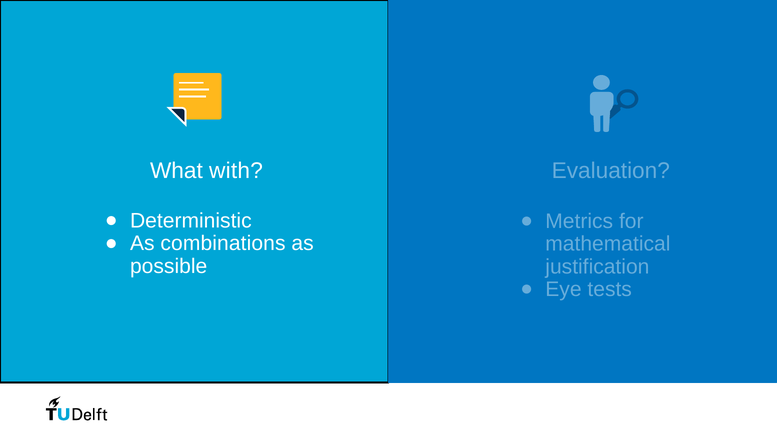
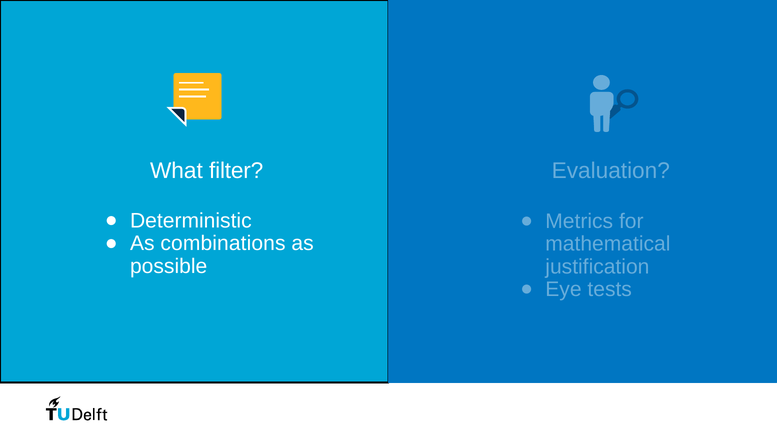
with: with -> filter
